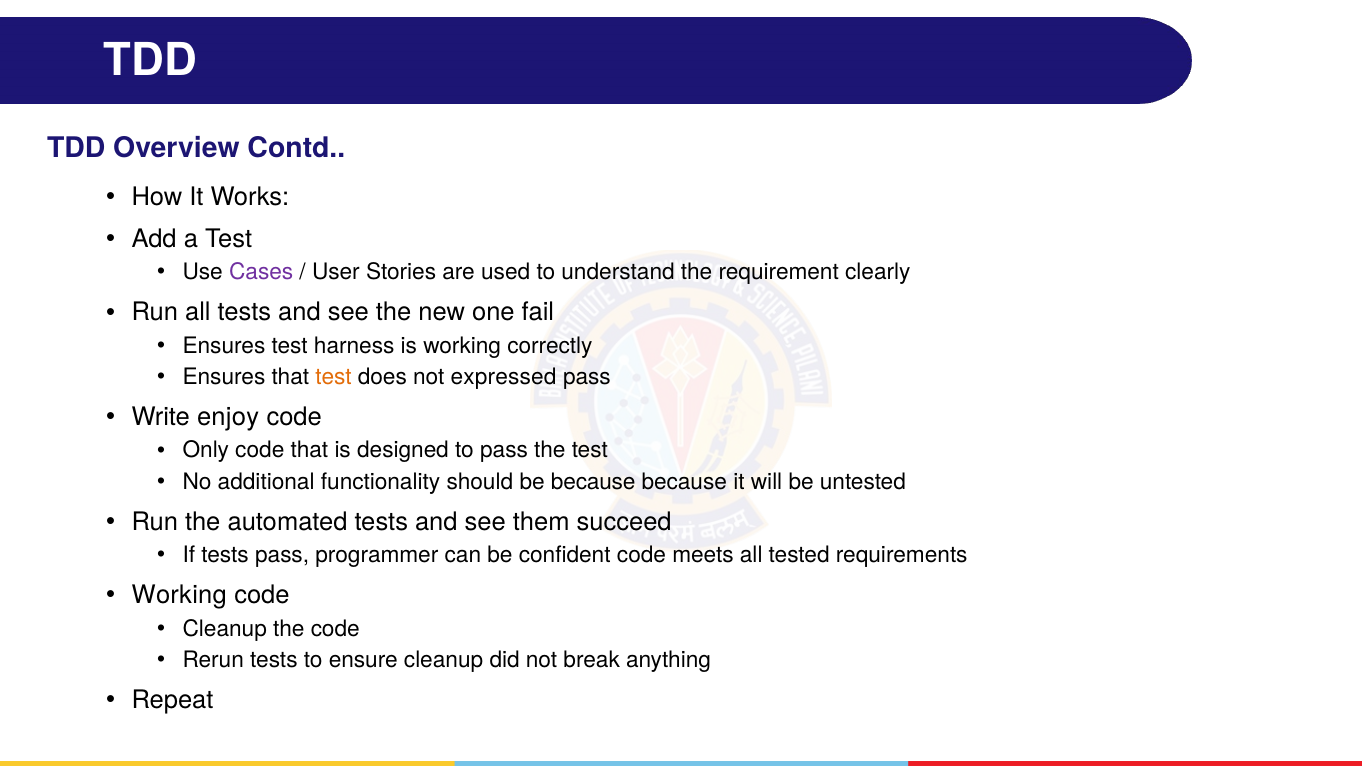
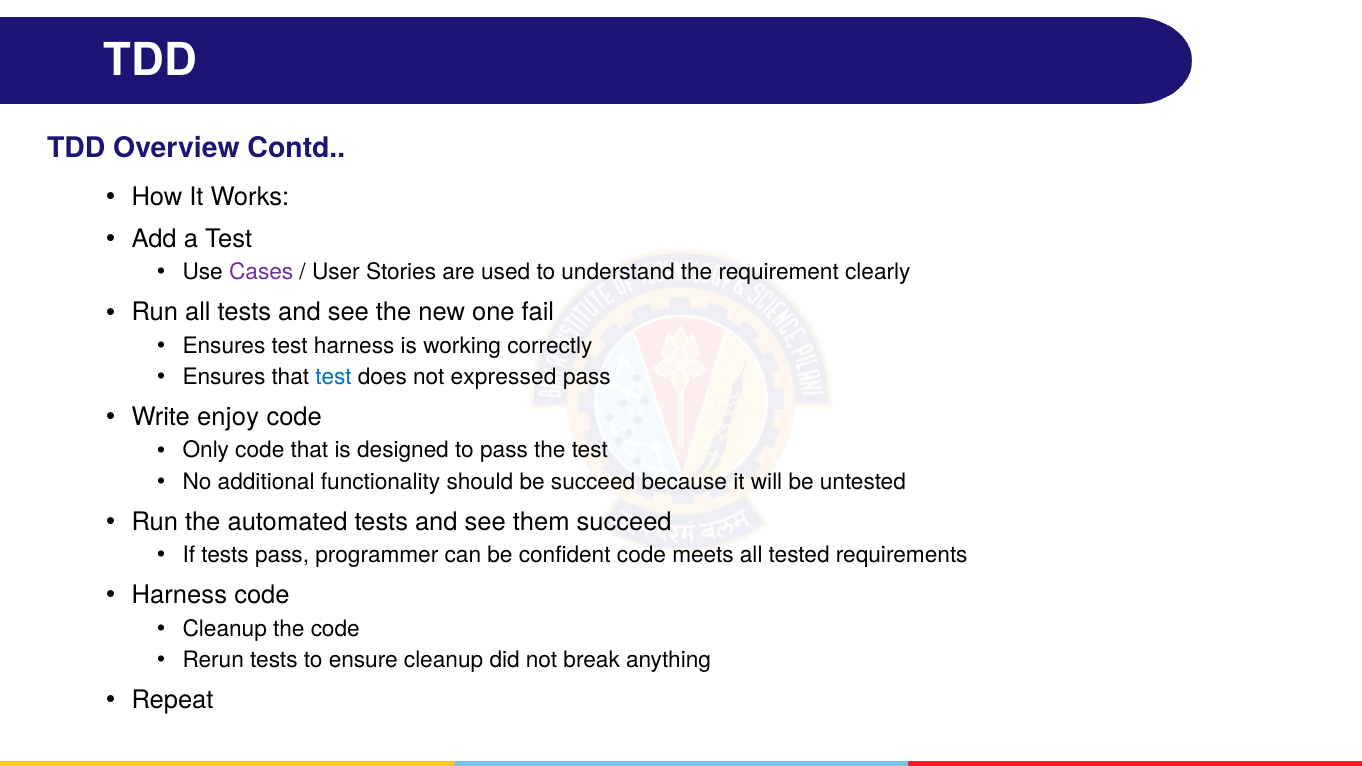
test at (334, 377) colour: orange -> blue
be because: because -> succeed
Working at (179, 596): Working -> Harness
